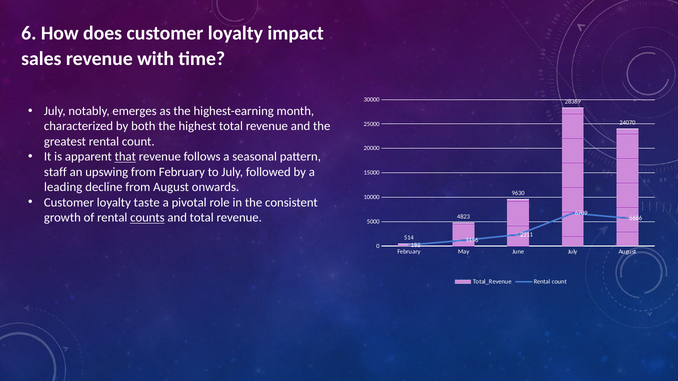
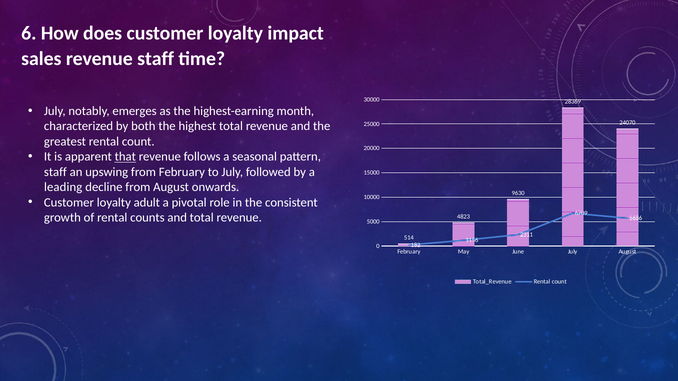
revenue with: with -> staff
taste: taste -> adult
counts underline: present -> none
